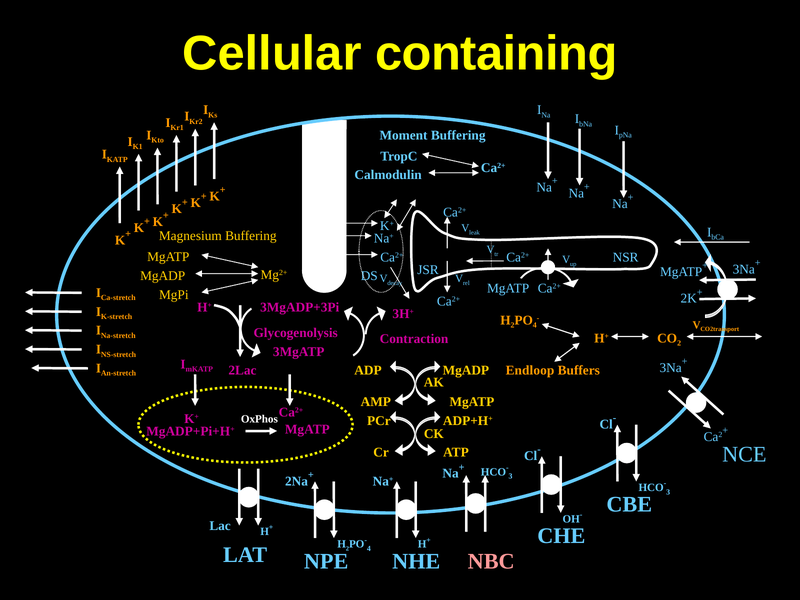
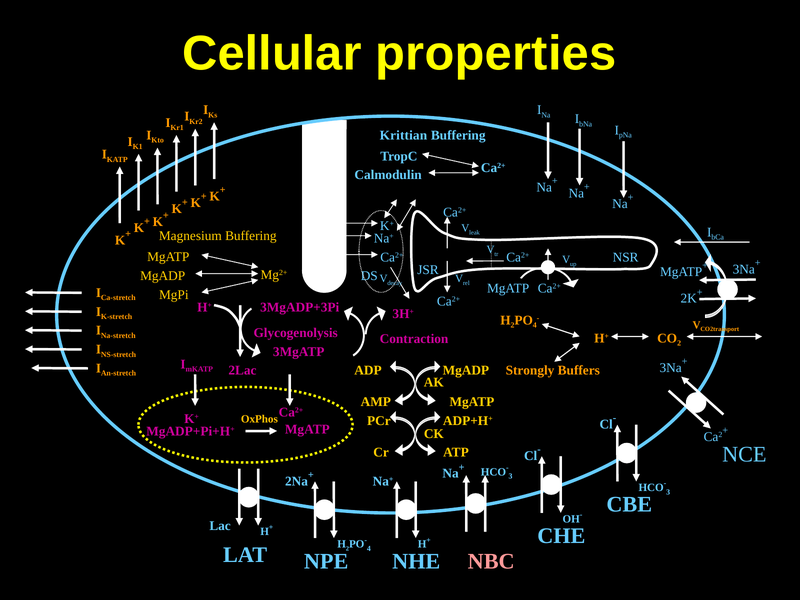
containing: containing -> properties
Moment: Moment -> Krittian
Endloop: Endloop -> Strongly
OxPhos colour: white -> yellow
